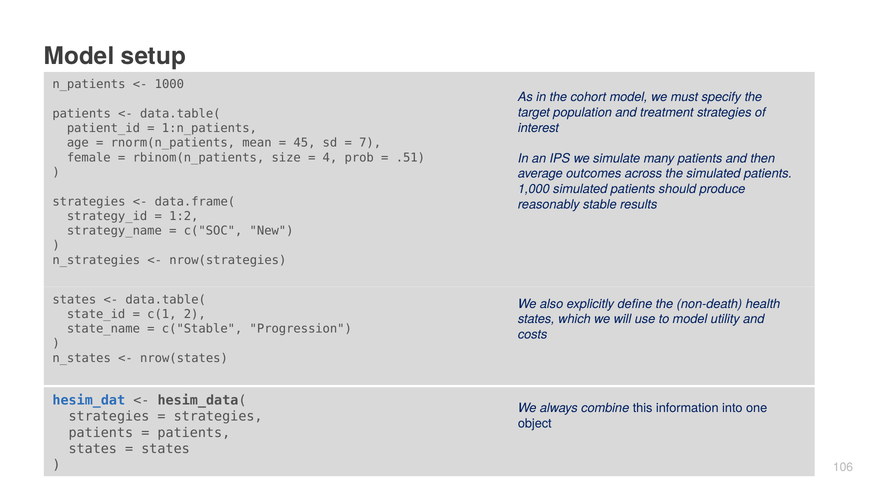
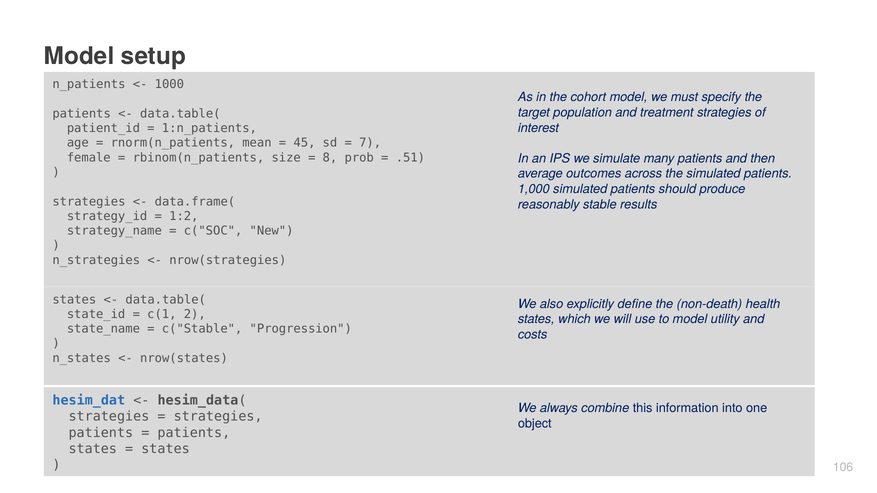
4: 4 -> 8
